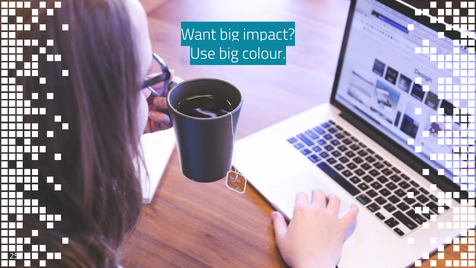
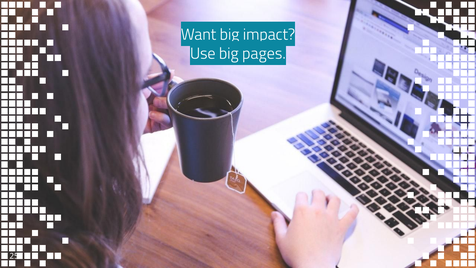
colour: colour -> pages
